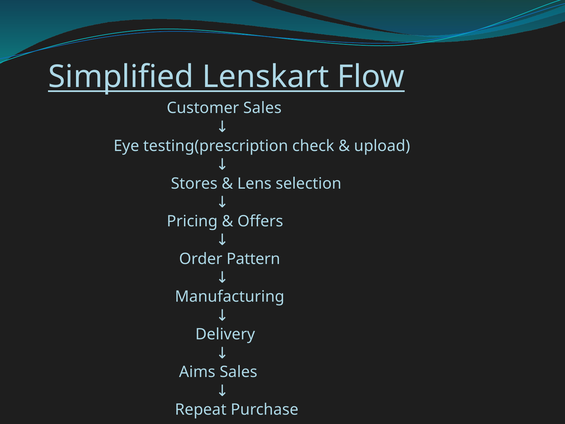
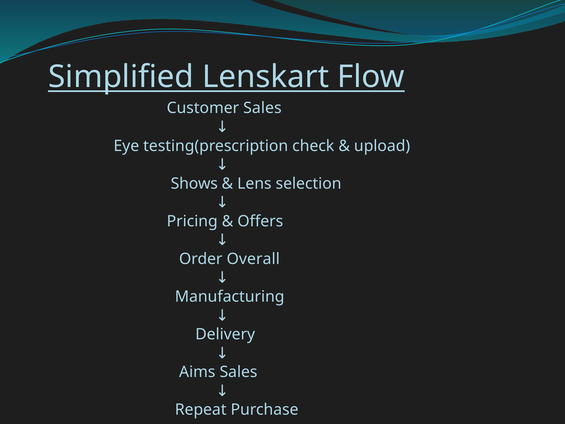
Stores: Stores -> Shows
Pattern: Pattern -> Overall
